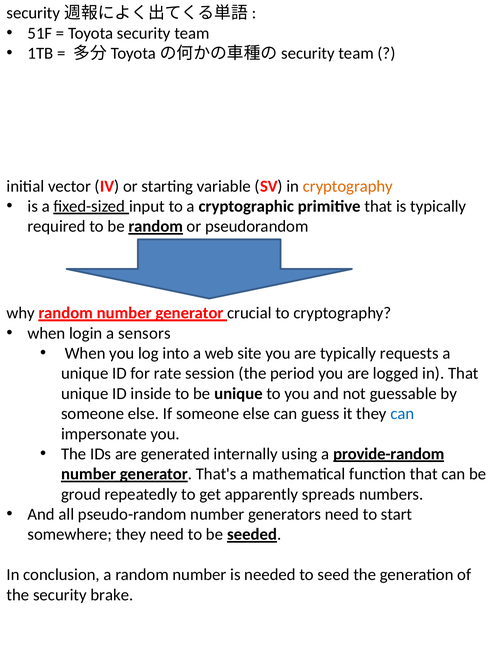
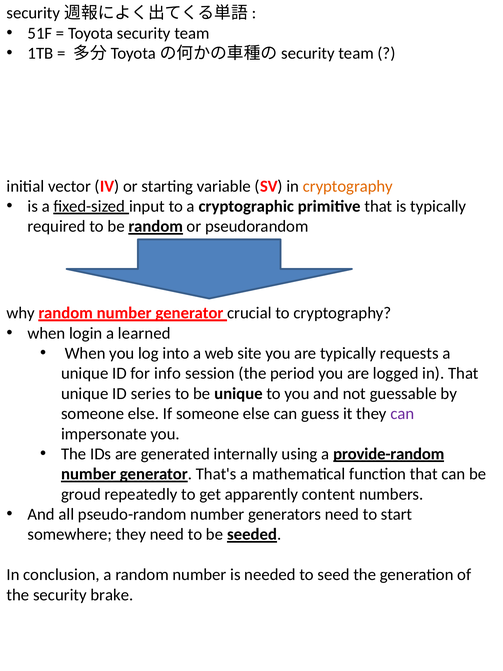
sensors: sensors -> learned
rate: rate -> info
inside: inside -> series
can at (402, 413) colour: blue -> purple
spreads: spreads -> content
